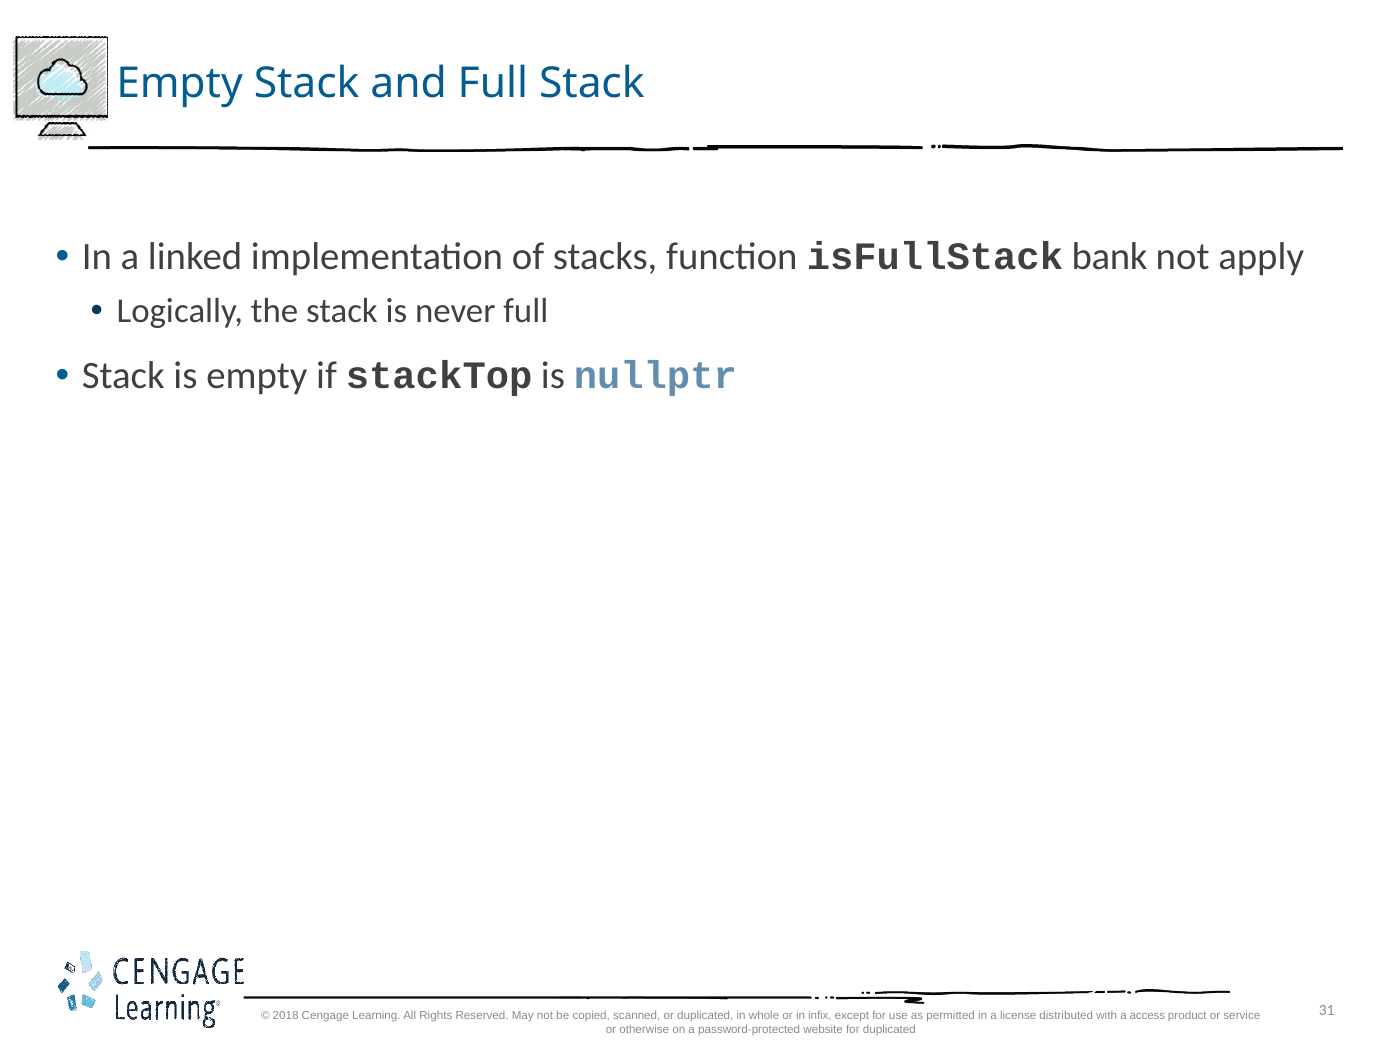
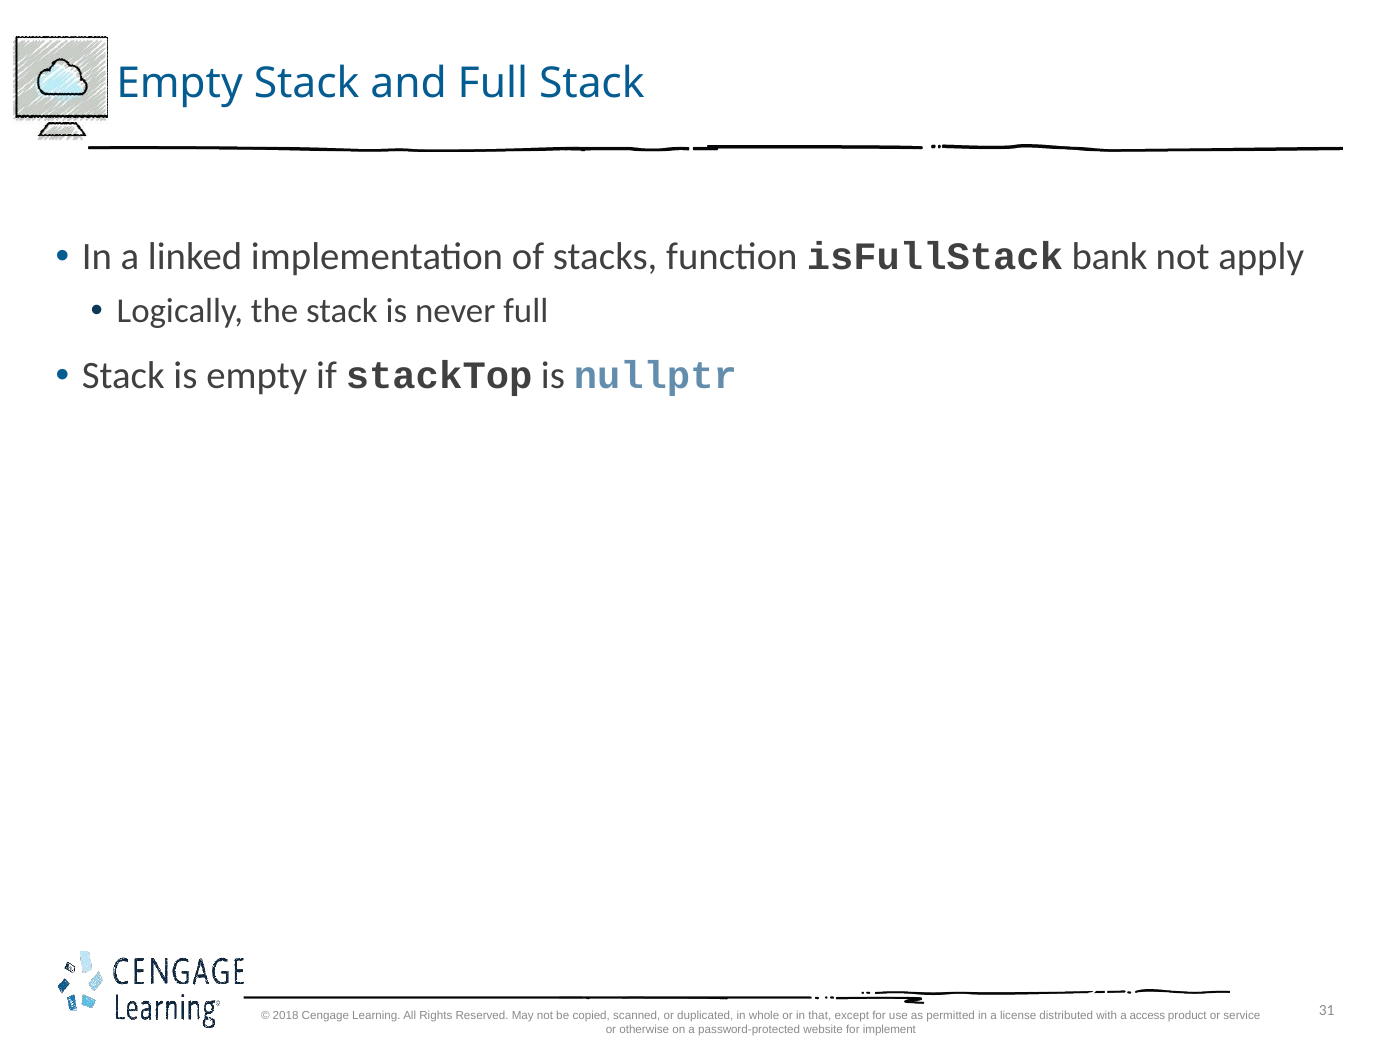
infix: infix -> that
for duplicated: duplicated -> implement
